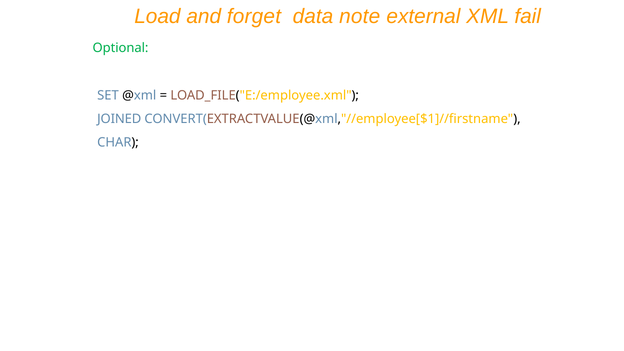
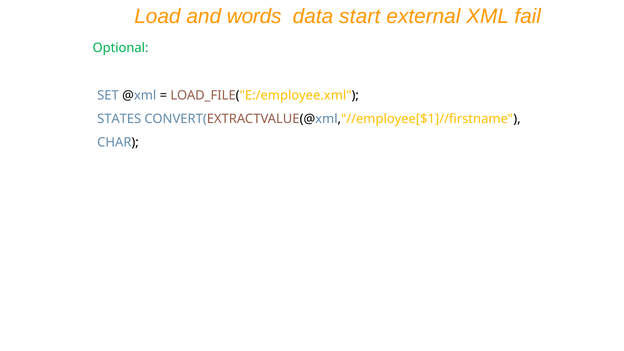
forget: forget -> words
note: note -> start
JOINED: JOINED -> STATES
